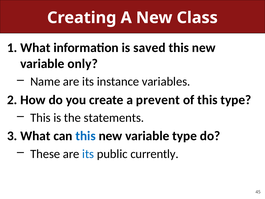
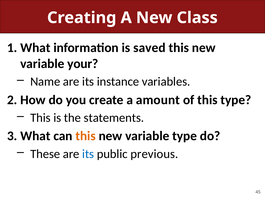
only: only -> your
prevent: prevent -> amount
this at (86, 136) colour: blue -> orange
currently: currently -> previous
